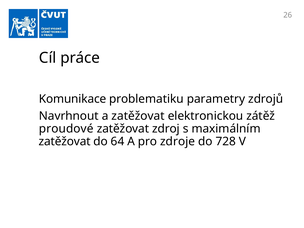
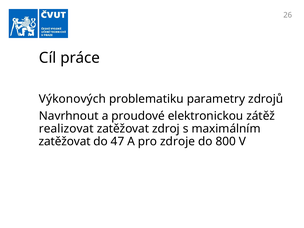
Komunikace: Komunikace -> Výkonových
a zatěžovat: zatěžovat -> proudové
proudové: proudové -> realizovat
64: 64 -> 47
728: 728 -> 800
